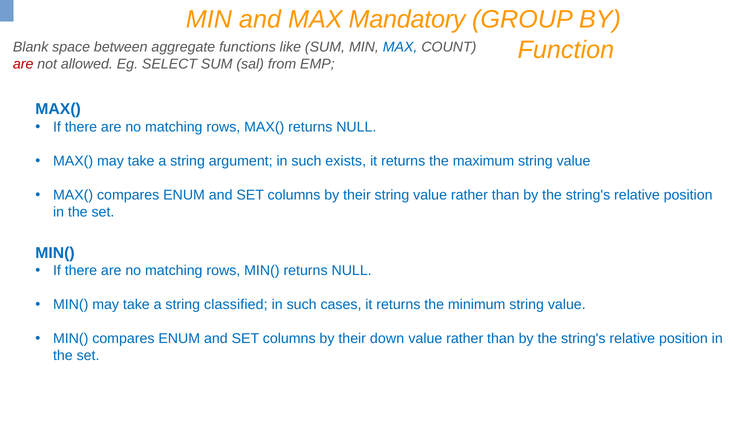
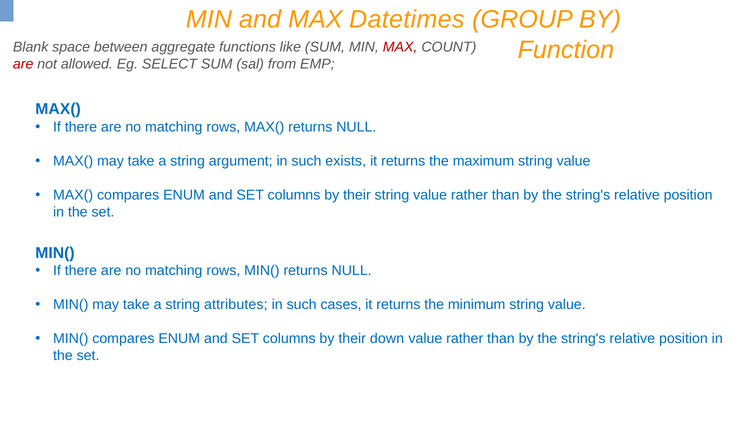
Mandatory: Mandatory -> Datetimes
MAX at (400, 47) colour: blue -> red
classified: classified -> attributes
